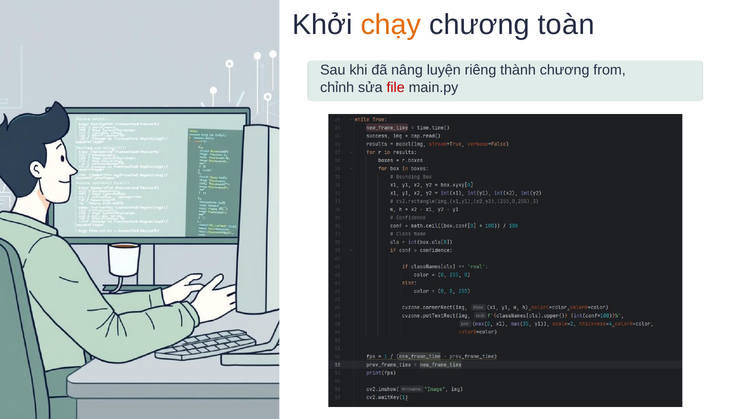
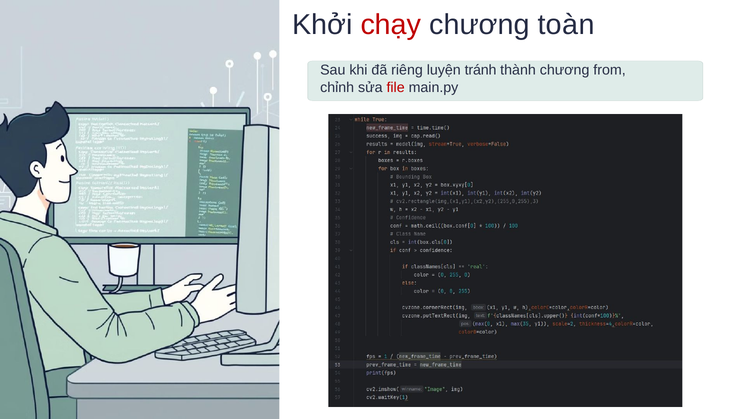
chạy colour: orange -> red
nâng: nâng -> riêng
riêng: riêng -> tránh
